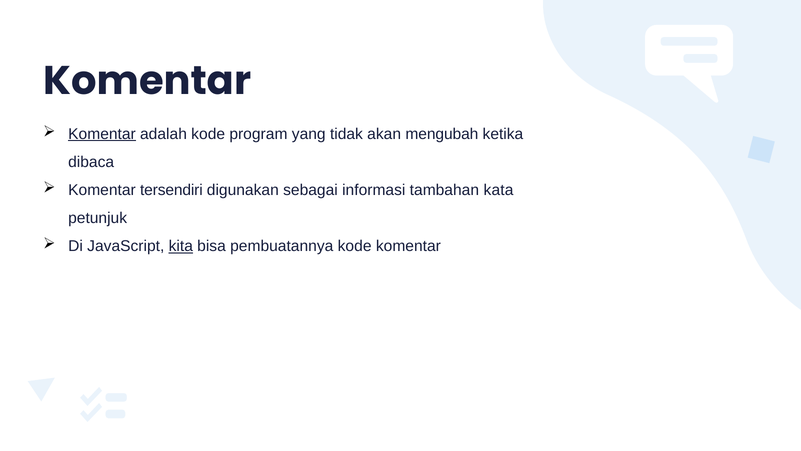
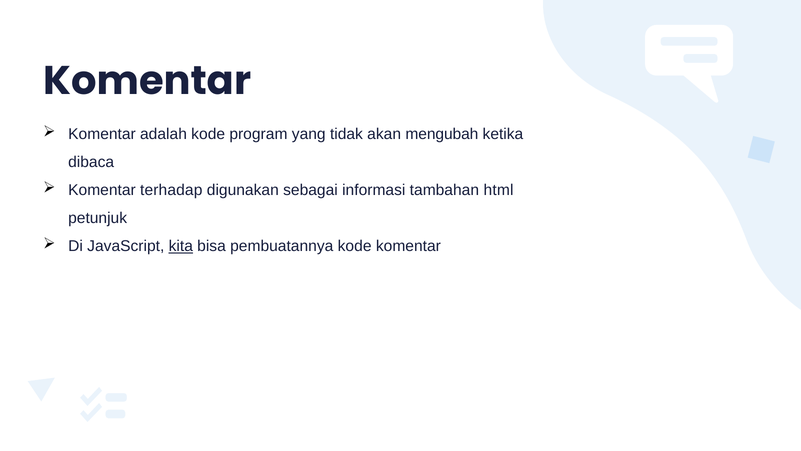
Komentar at (102, 134) underline: present -> none
tersendiri: tersendiri -> terhadap
kata: kata -> html
